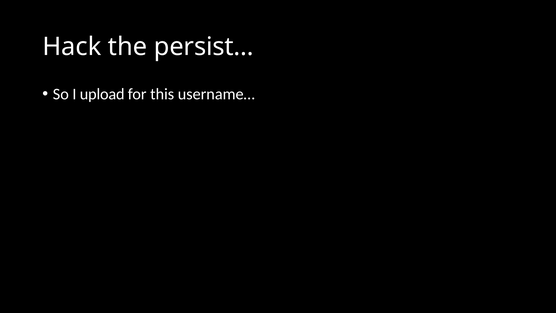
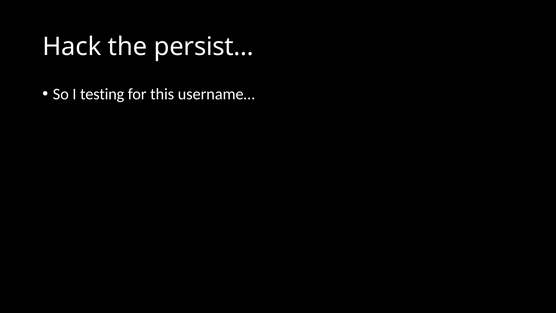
upload: upload -> testing
